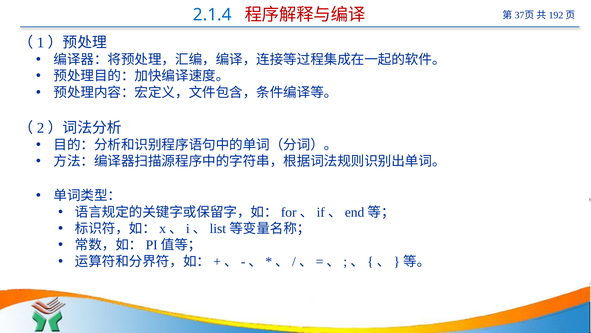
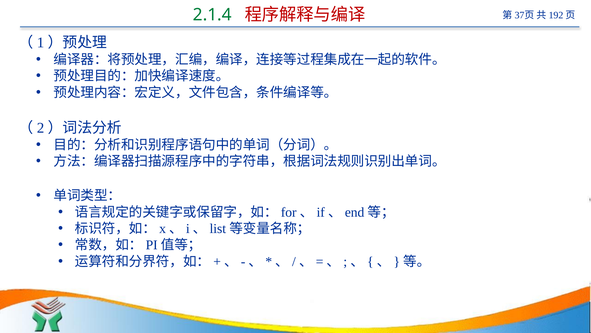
2.1.4 colour: blue -> green
